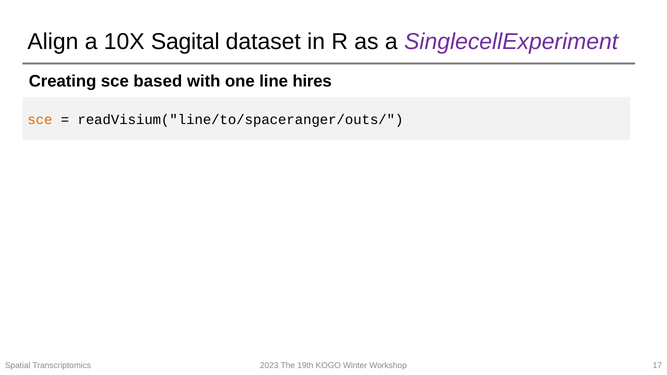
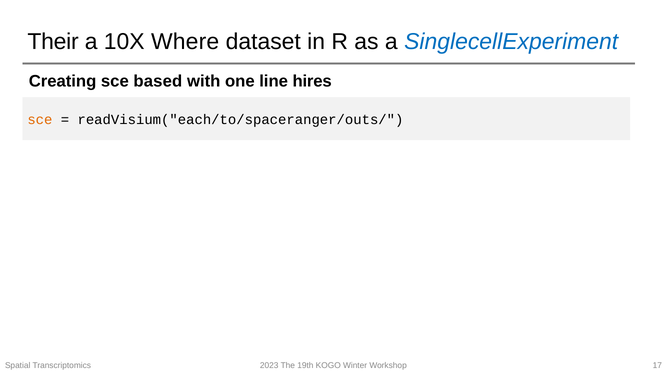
Align: Align -> Their
Sagital: Sagital -> Where
SinglecellExperiment colour: purple -> blue
readVisium("line/to/spaceranger/outs/: readVisium("line/to/spaceranger/outs/ -> readVisium("each/to/spaceranger/outs/
